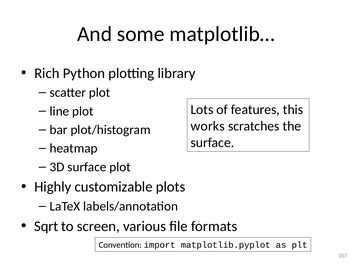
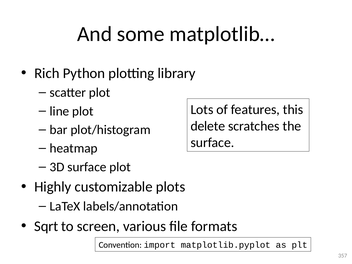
works: works -> delete
